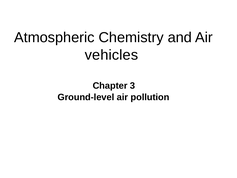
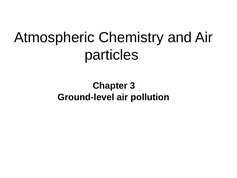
vehicles: vehicles -> particles
